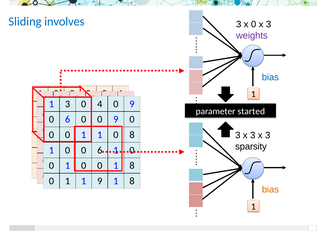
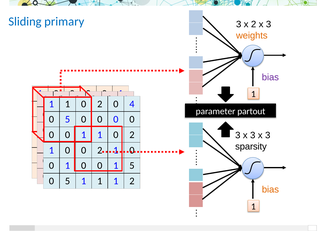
involves: involves -> primary
x 0: 0 -> 2
weights colour: purple -> orange
bias at (270, 77) colour: blue -> purple
3 at (68, 104): 3 -> 1
4 at (100, 104): 4 -> 2
9 at (132, 104): 9 -> 4
started: started -> partout
6 at (68, 119): 6 -> 5
9 at (116, 119): 9 -> 0
8 at (132, 135): 8 -> 2
0 0 6: 6 -> 2
8 at (132, 165): 8 -> 5
1 at (68, 181): 1 -> 5
9 at (100, 181): 9 -> 1
8 at (132, 181): 8 -> 2
